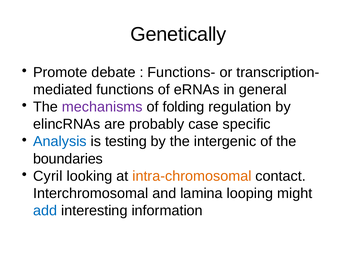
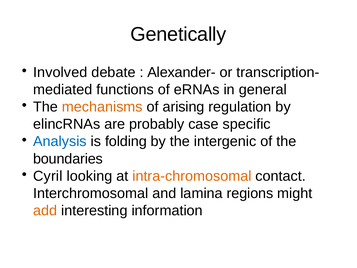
Promote: Promote -> Involved
Functions-: Functions- -> Alexander-
mechanisms colour: purple -> orange
folding: folding -> arising
testing: testing -> folding
looping: looping -> regions
add colour: blue -> orange
